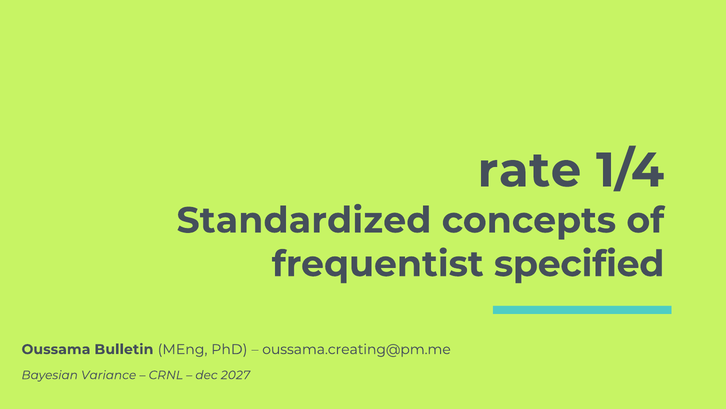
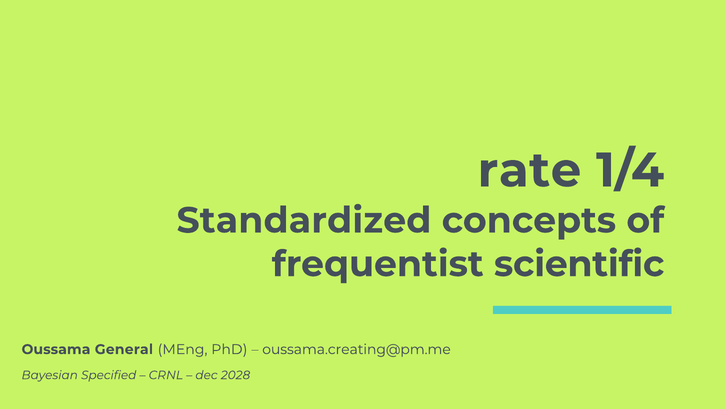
specified: specified -> scientific
Bulletin: Bulletin -> General
Variance: Variance -> Specified
2027: 2027 -> 2028
